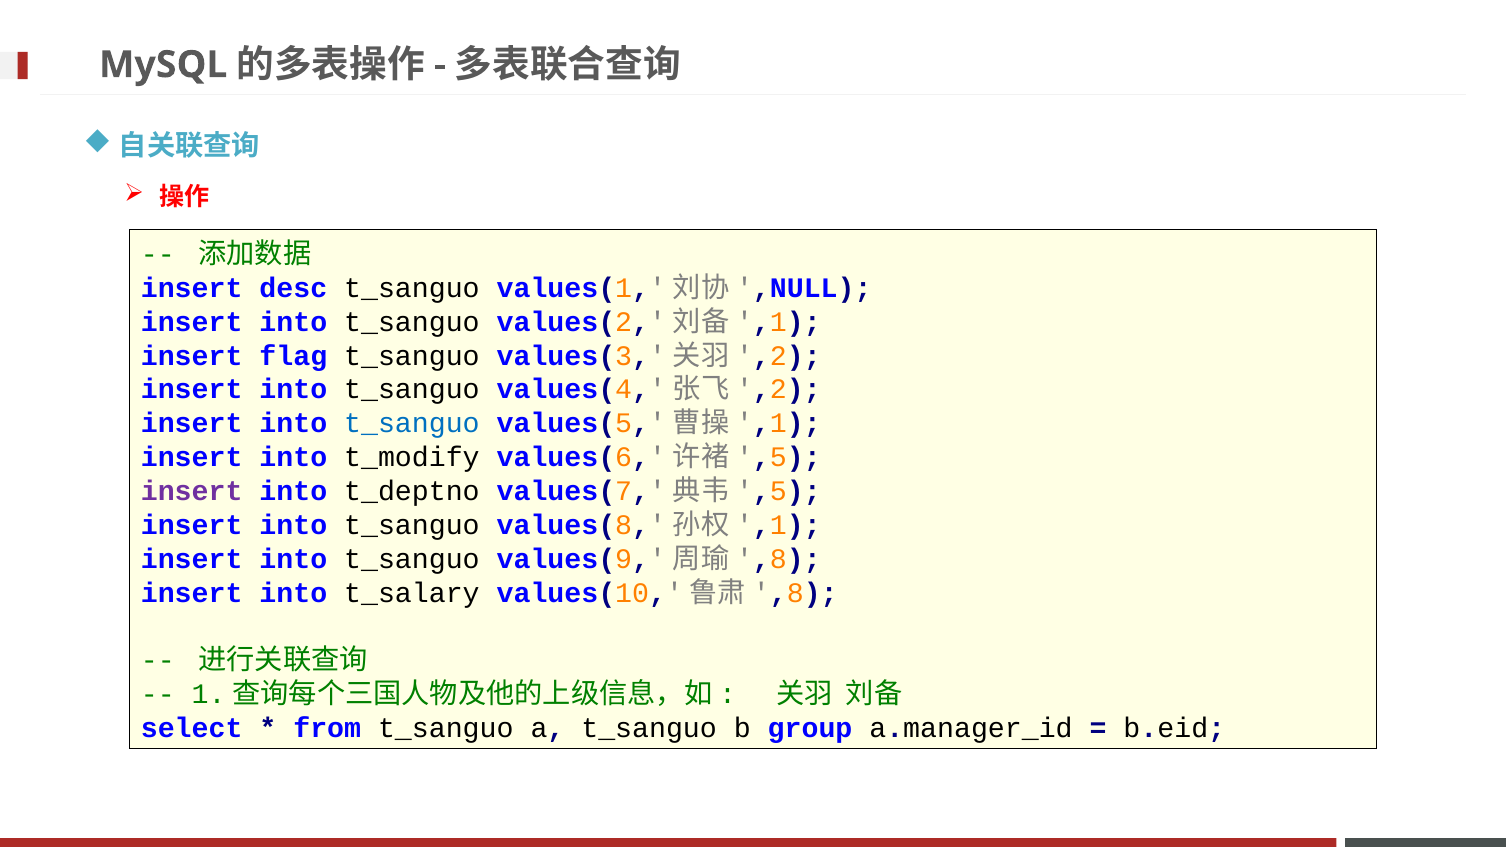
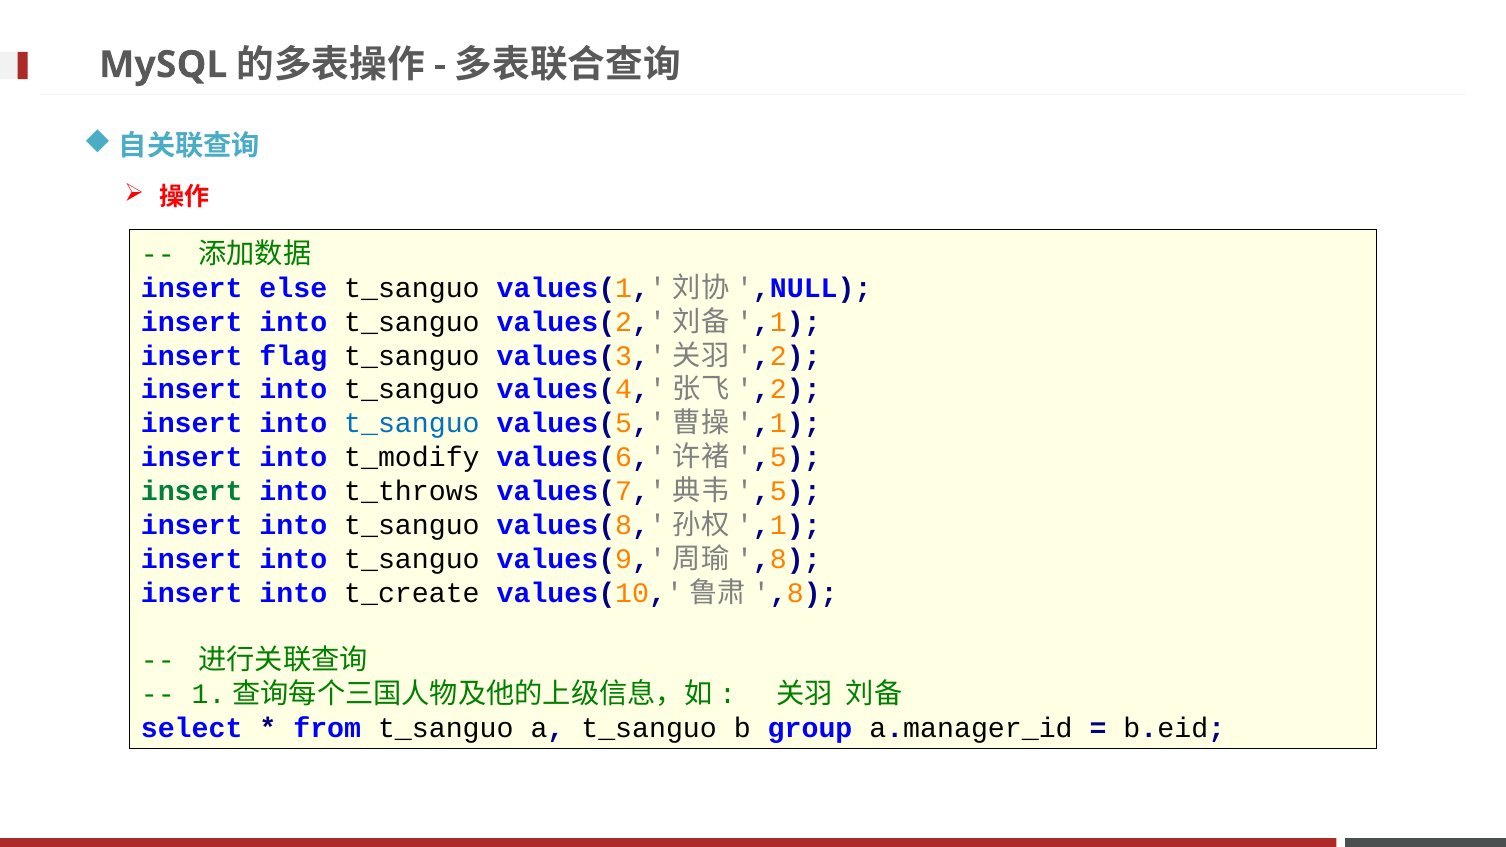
desc: desc -> else
insert at (192, 491) colour: purple -> green
t_deptno: t_deptno -> t_throws
t_salary: t_salary -> t_create
